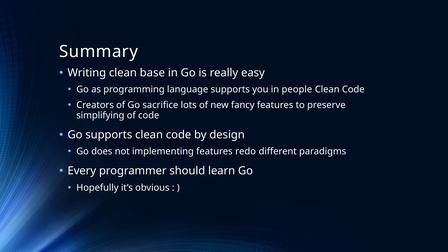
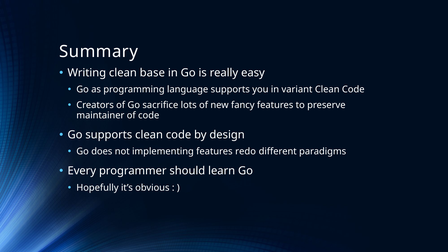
people: people -> variant
simplifying: simplifying -> maintainer
